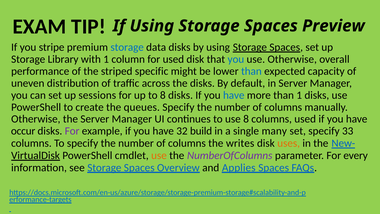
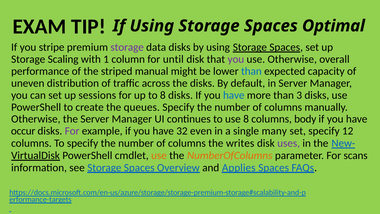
Preview: Preview -> Optimal
storage at (127, 47) colour: blue -> purple
Library: Library -> Scaling
for used: used -> until
you at (236, 59) colour: blue -> purple
specific: specific -> manual
than 1: 1 -> 3
columns used: used -> body
build: build -> even
33: 33 -> 12
uses colour: orange -> purple
NumberOfColumns colour: purple -> orange
every: every -> scans
